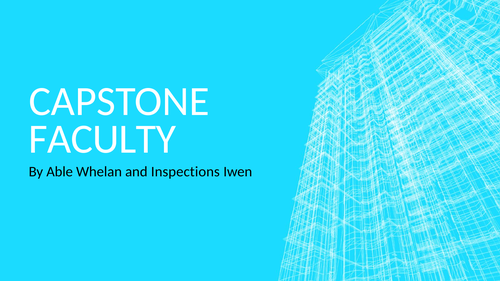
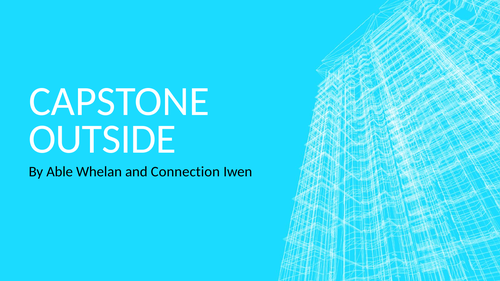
FACULTY: FACULTY -> OUTSIDE
Inspections: Inspections -> Connection
